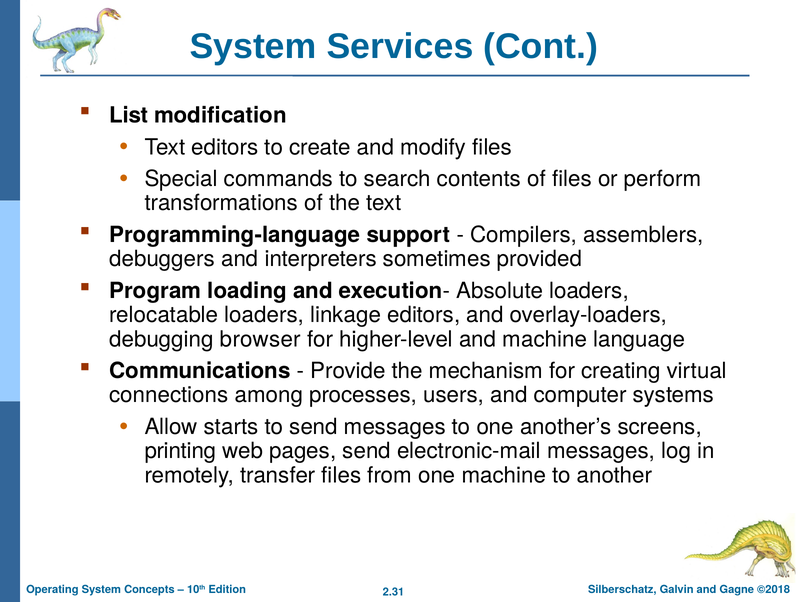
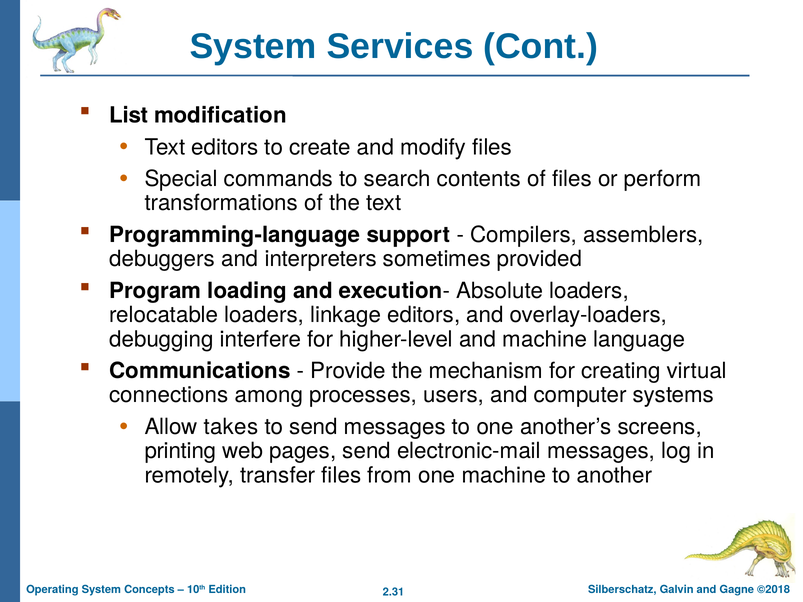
browser: browser -> interfere
starts: starts -> takes
